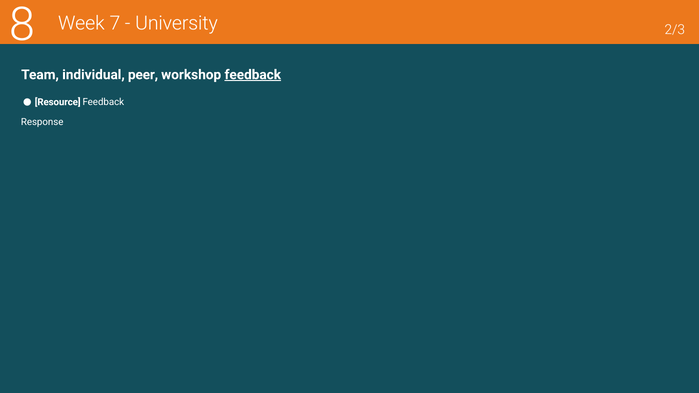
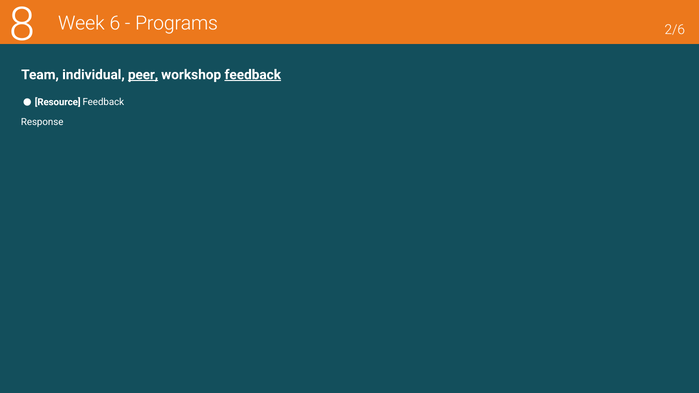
7: 7 -> 6
University: University -> Programs
2/3: 2/3 -> 2/6
peer underline: none -> present
